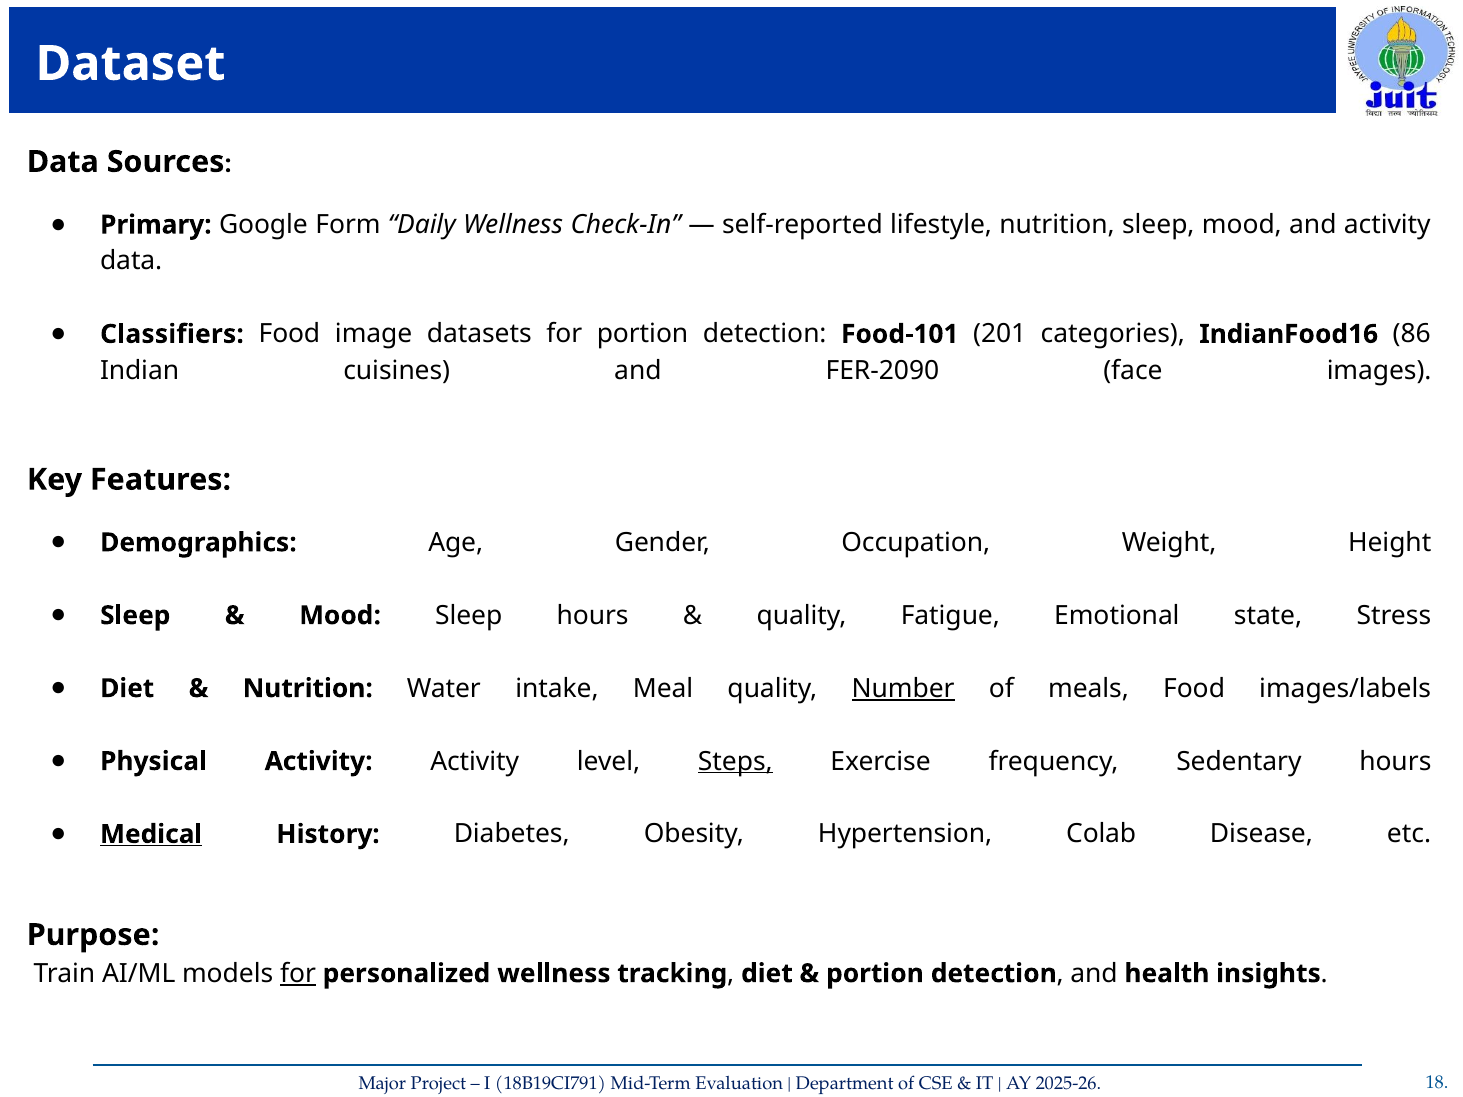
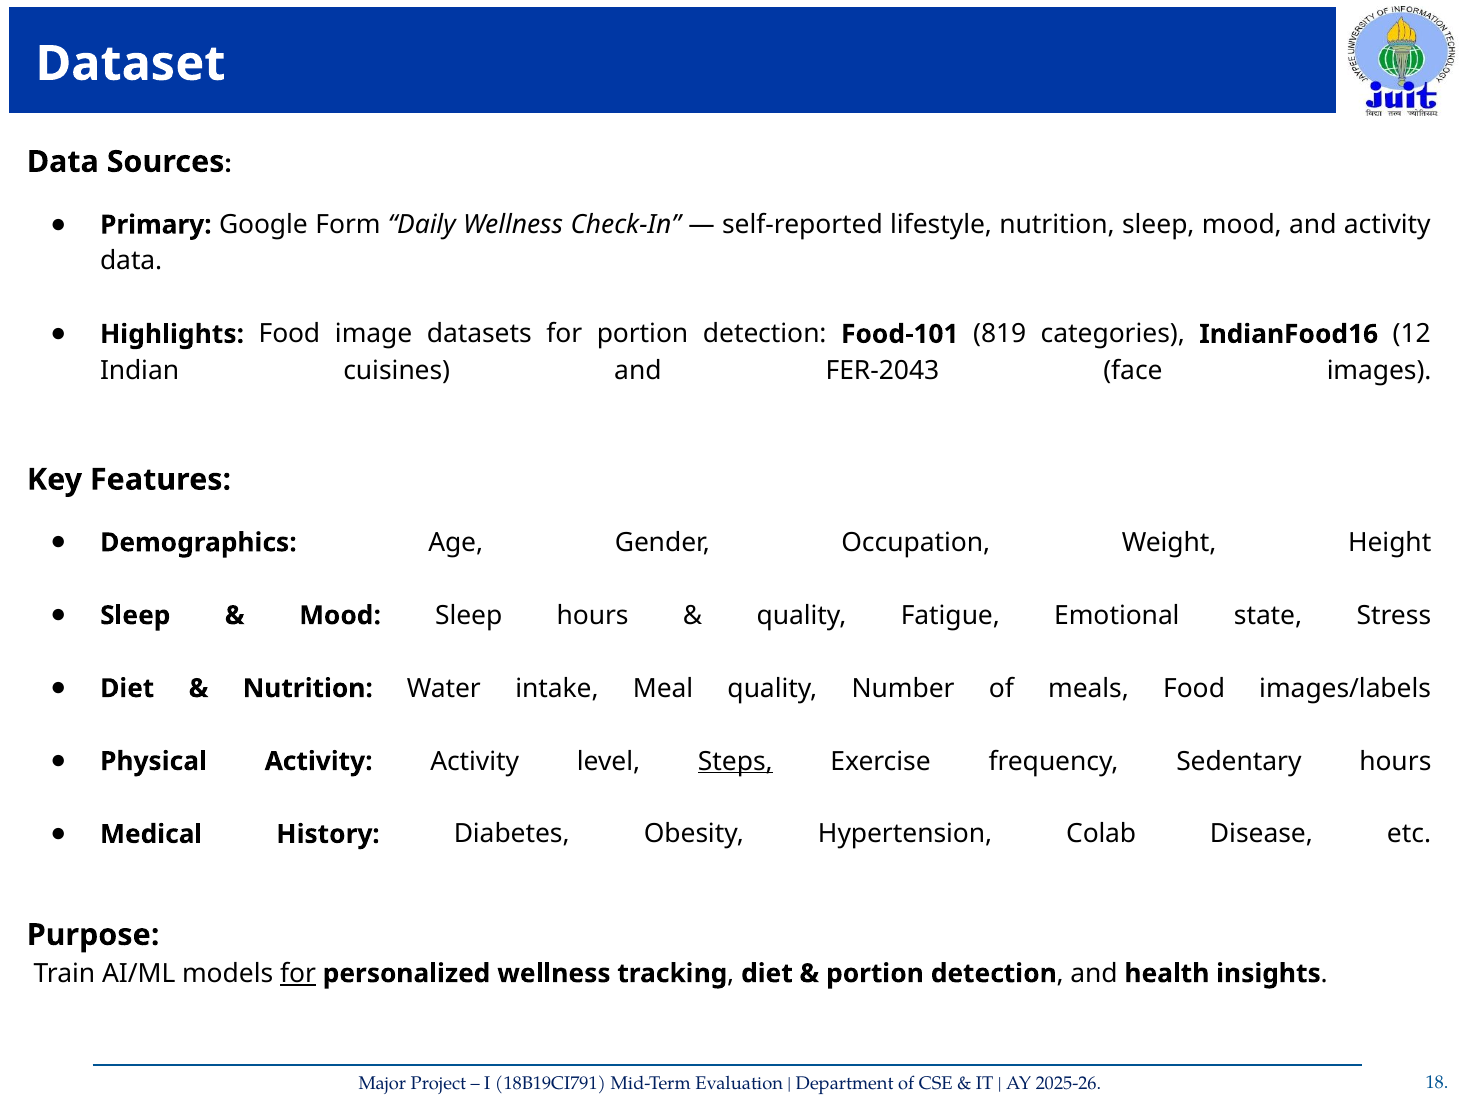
Classifiers: Classifiers -> Highlights
201: 201 -> 819
86: 86 -> 12
FER-2090: FER-2090 -> FER-2043
Number underline: present -> none
Medical underline: present -> none
